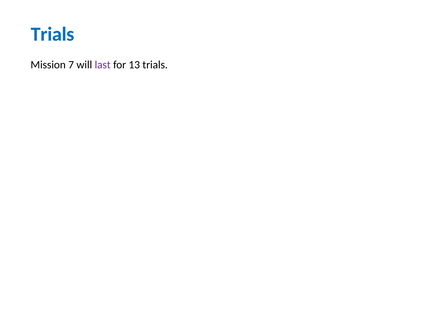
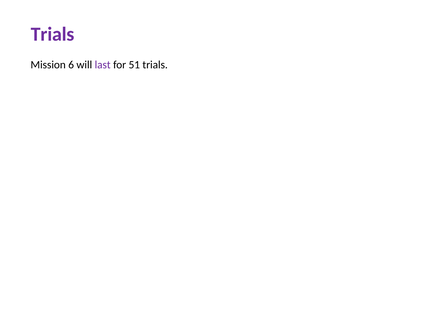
Trials at (53, 34) colour: blue -> purple
7: 7 -> 6
13: 13 -> 51
